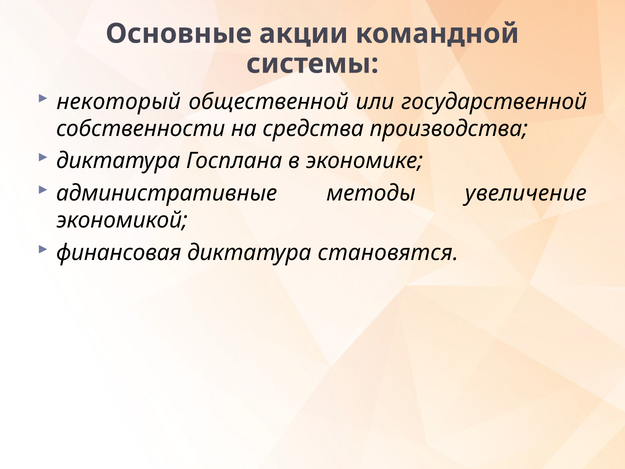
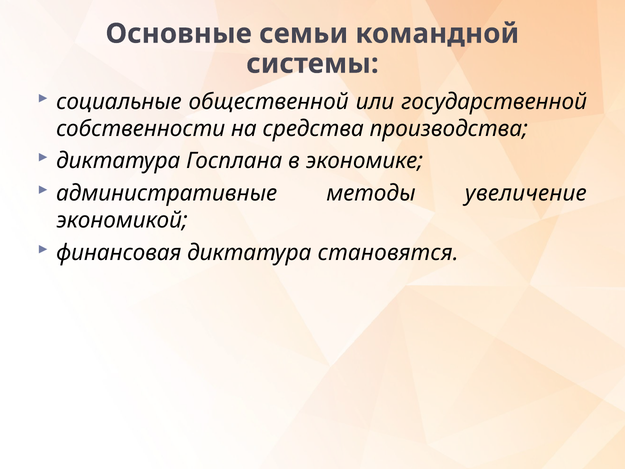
акции: акции -> семьи
некоторый: некоторый -> социальные
